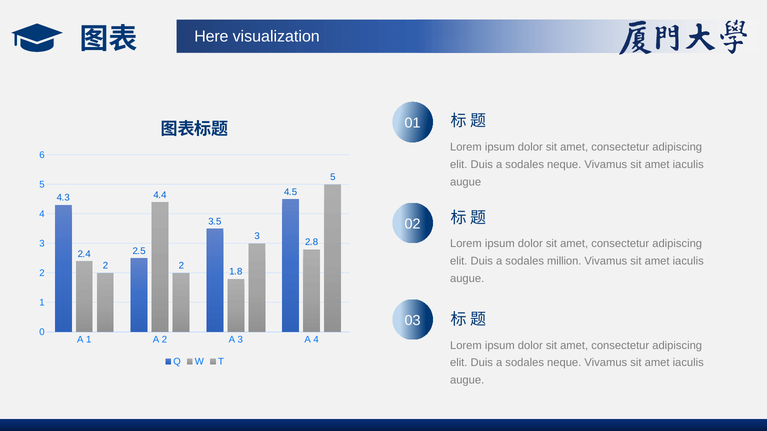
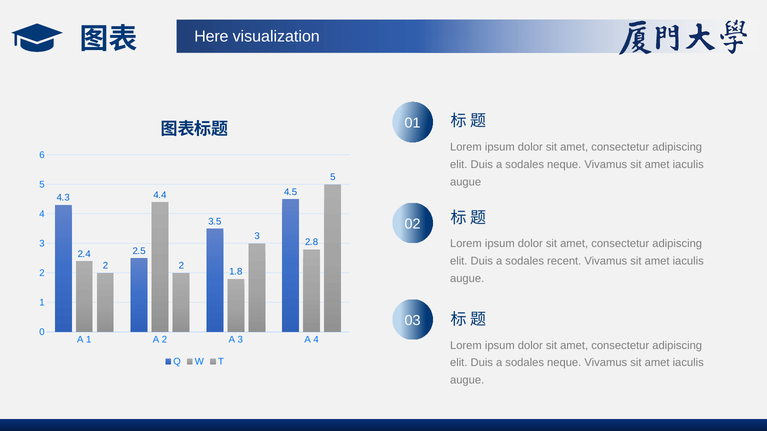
million: million -> recent
